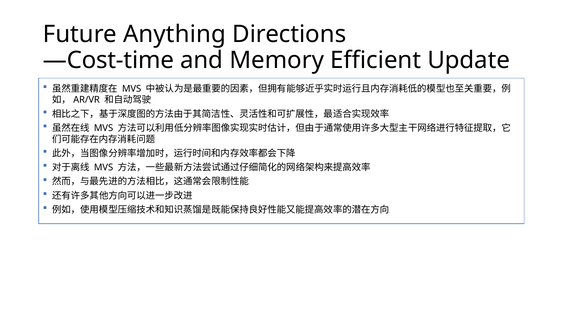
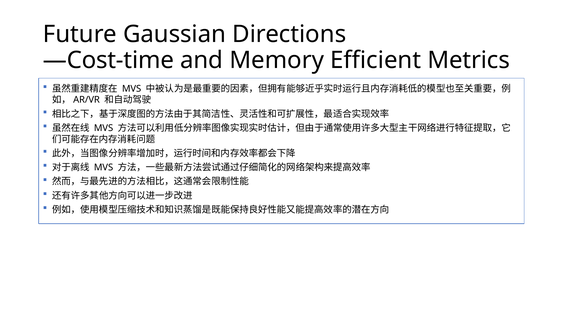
Anything: Anything -> Gaussian
Update: Update -> Metrics
